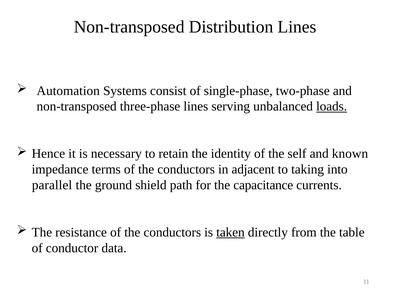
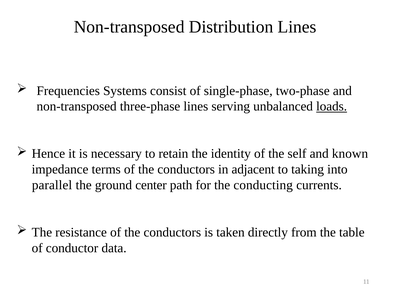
Automation: Automation -> Frequencies
shield: shield -> center
capacitance: capacitance -> conducting
taken underline: present -> none
